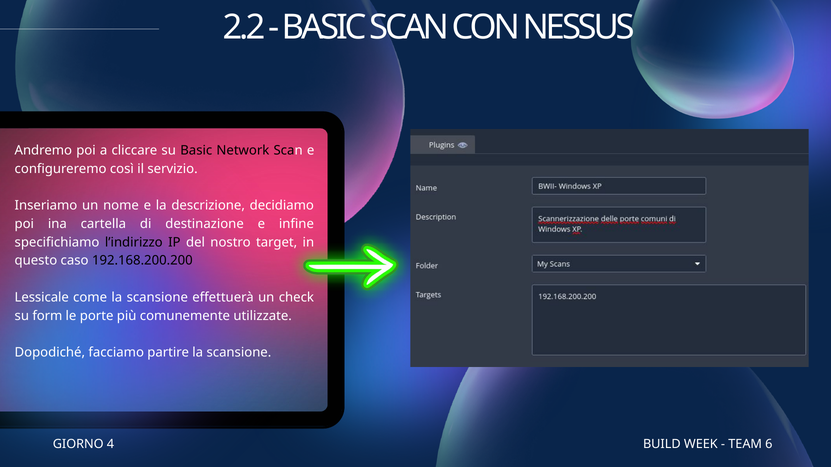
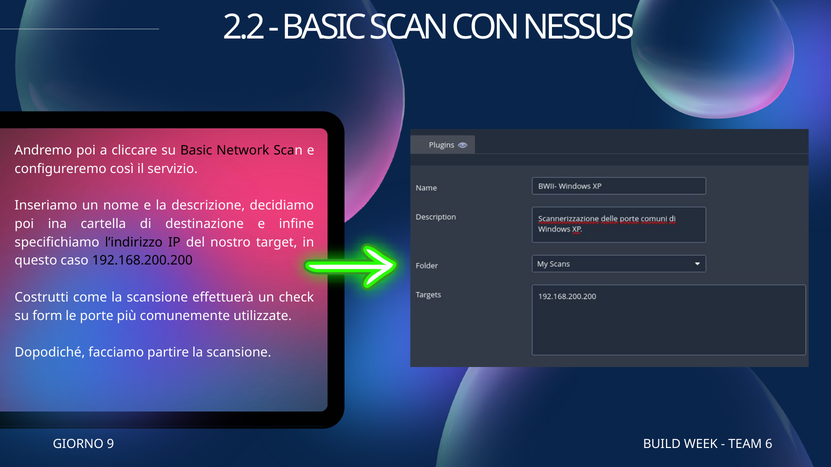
Lessicale: Lessicale -> Costrutti
4: 4 -> 9
